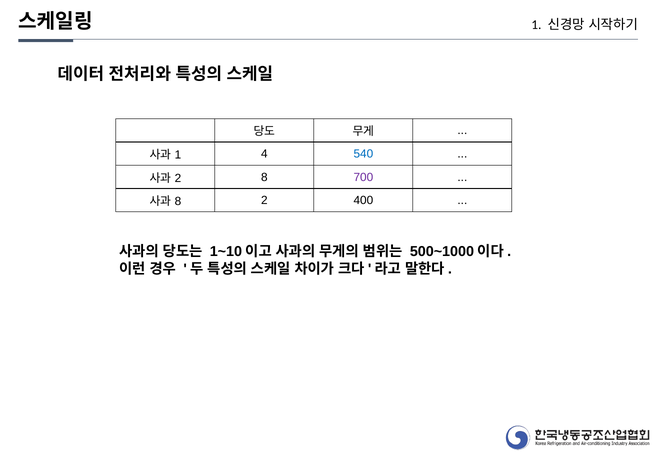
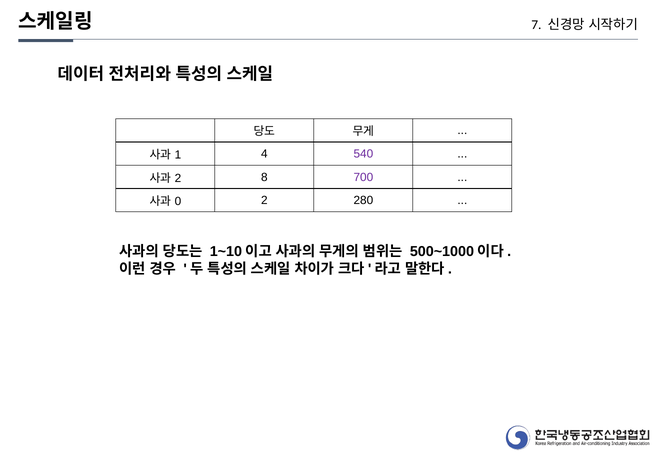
1 at (536, 25): 1 -> 7
540 colour: blue -> purple
8 at (178, 202): 8 -> 0
400: 400 -> 280
